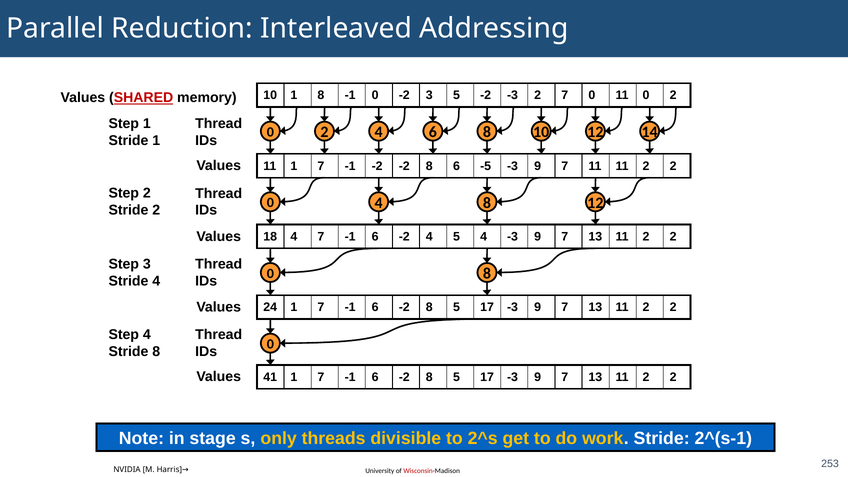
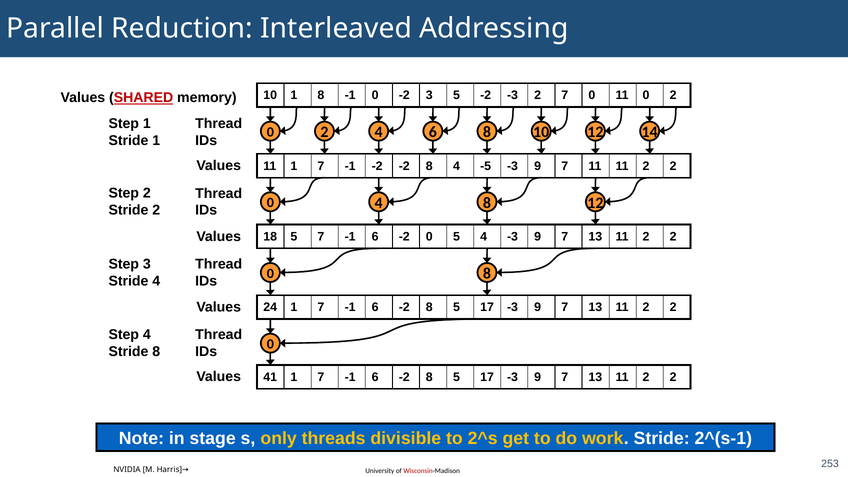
8 6: 6 -> 4
18 4: 4 -> 5
-2 4: 4 -> 0
